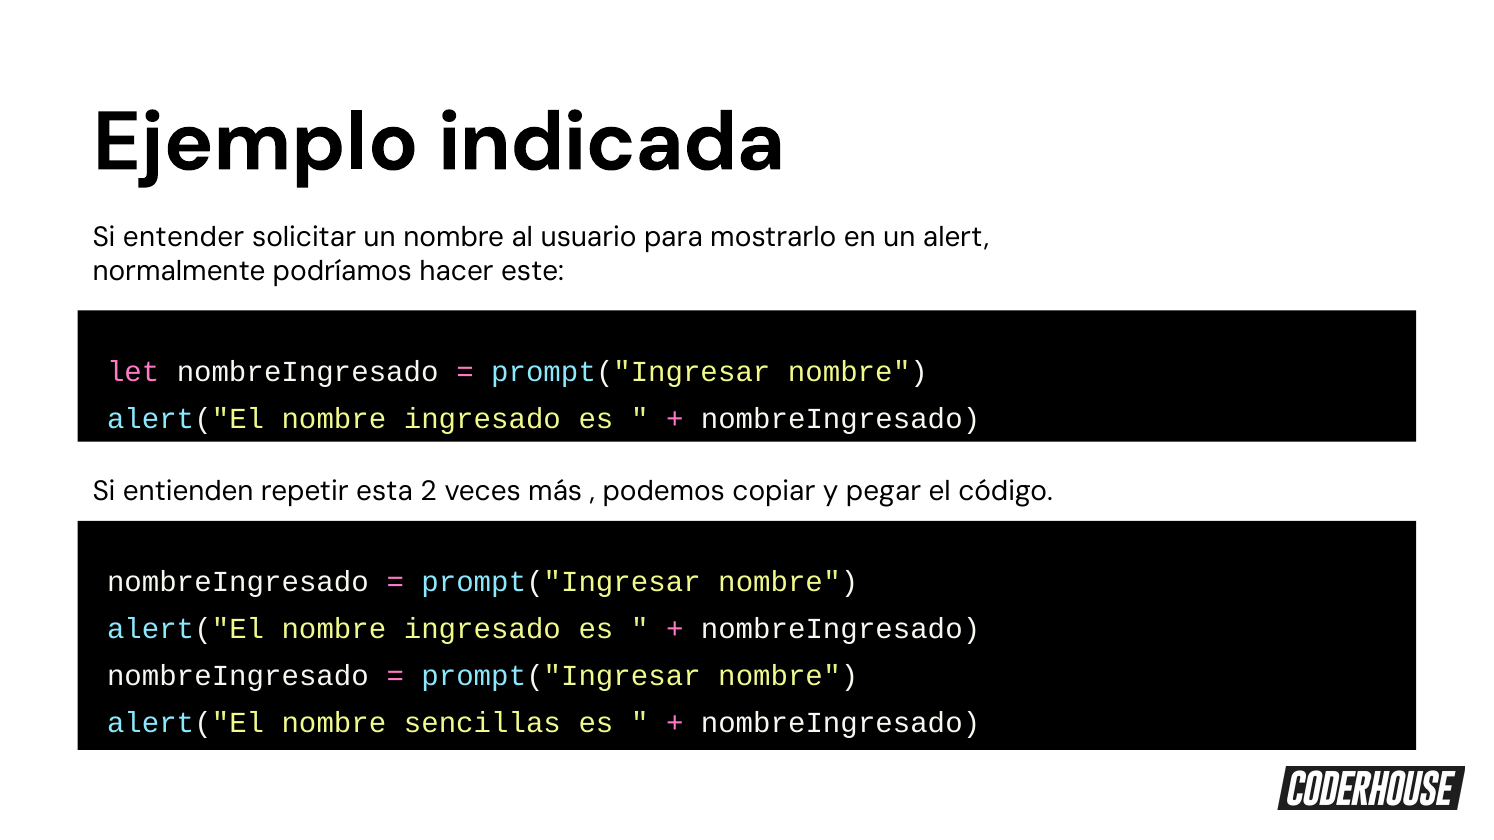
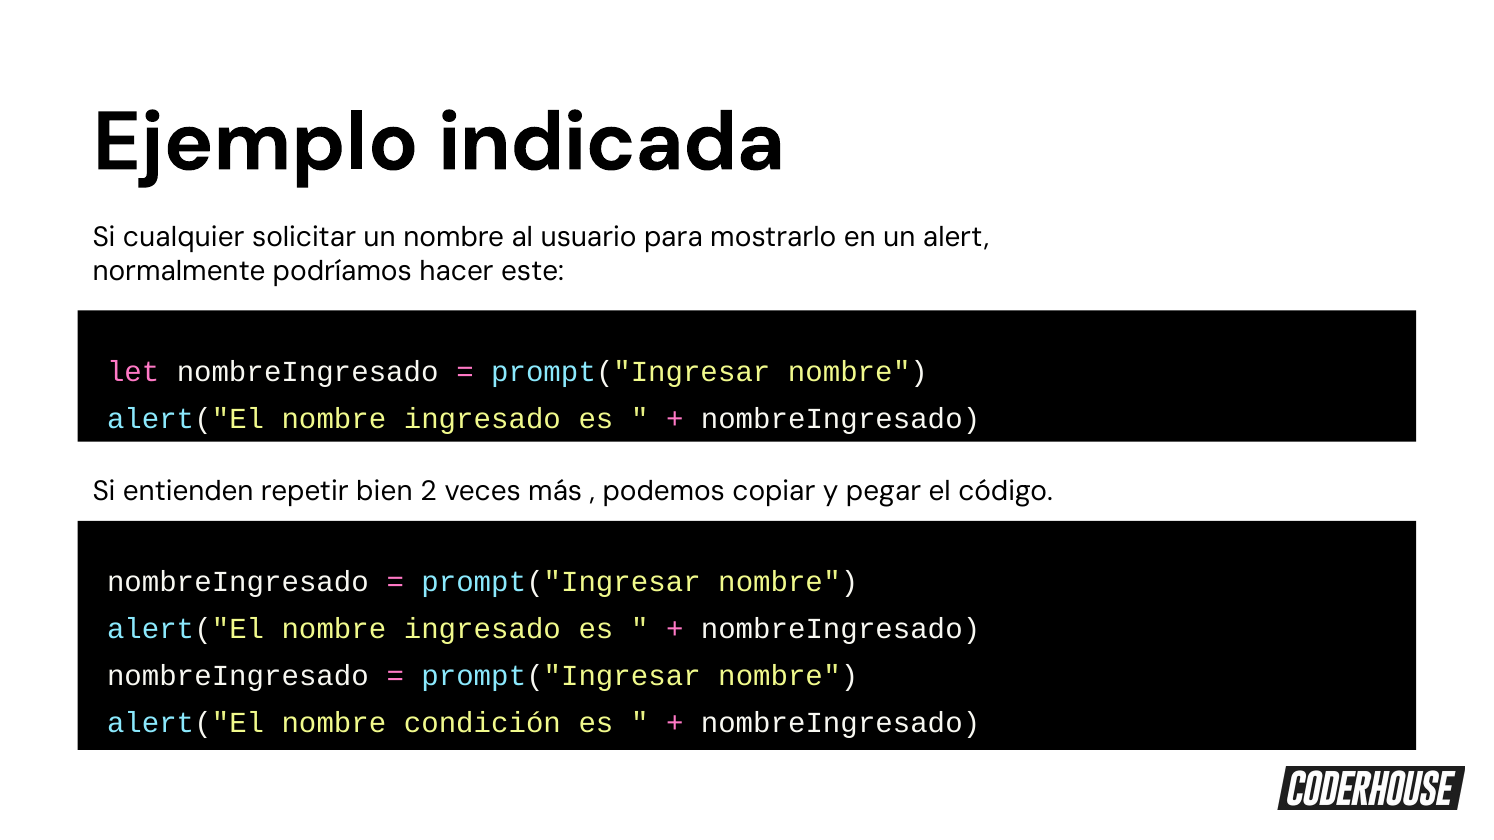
entender: entender -> cualquier
esta: esta -> bien
sencillas: sencillas -> condición
